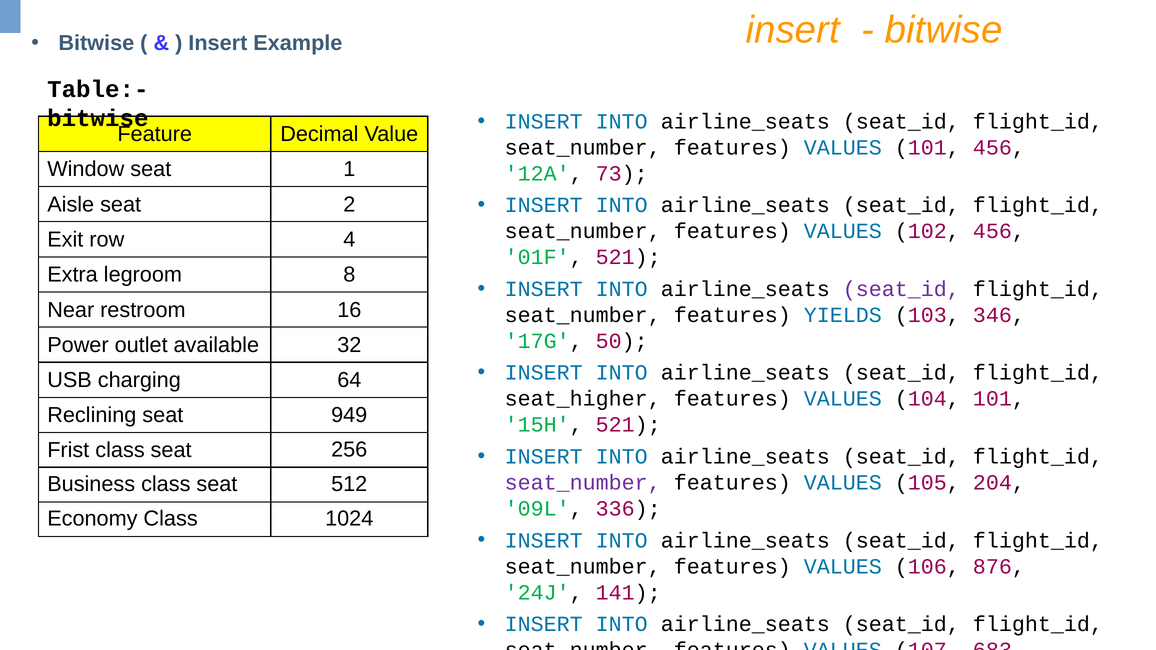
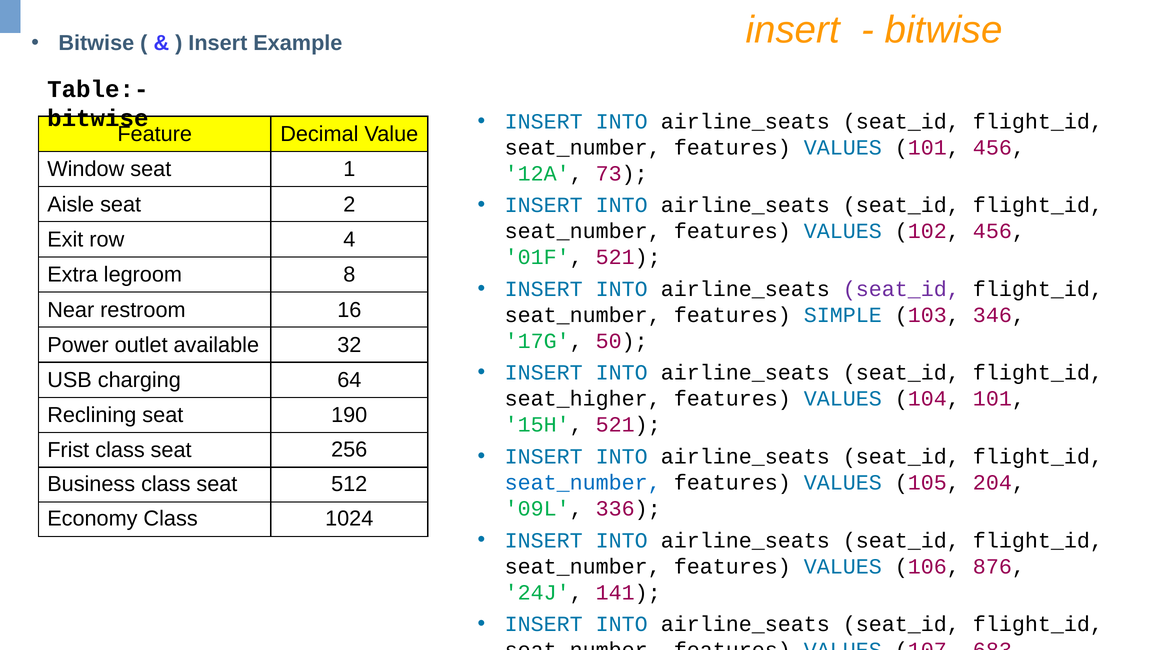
YIELDS: YIELDS -> SIMPLE
949: 949 -> 190
seat_number at (583, 483) colour: purple -> blue
